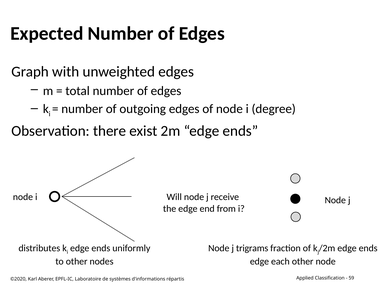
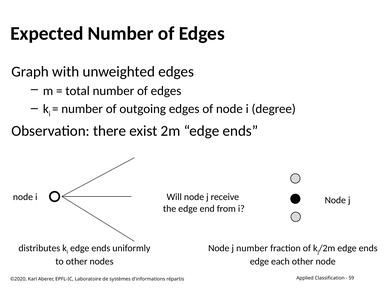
j trigrams: trigrams -> number
